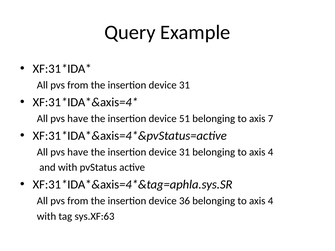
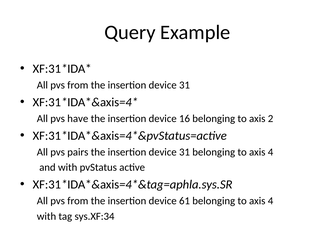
51: 51 -> 16
7: 7 -> 2
have at (78, 152): have -> pairs
36: 36 -> 61
sys.XF:63: sys.XF:63 -> sys.XF:34
